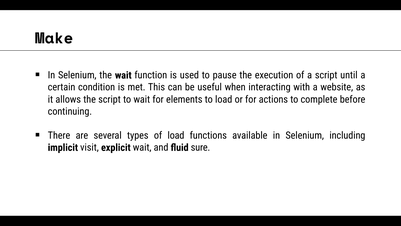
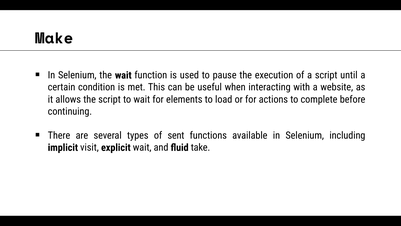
of load: load -> sent
sure: sure -> take
